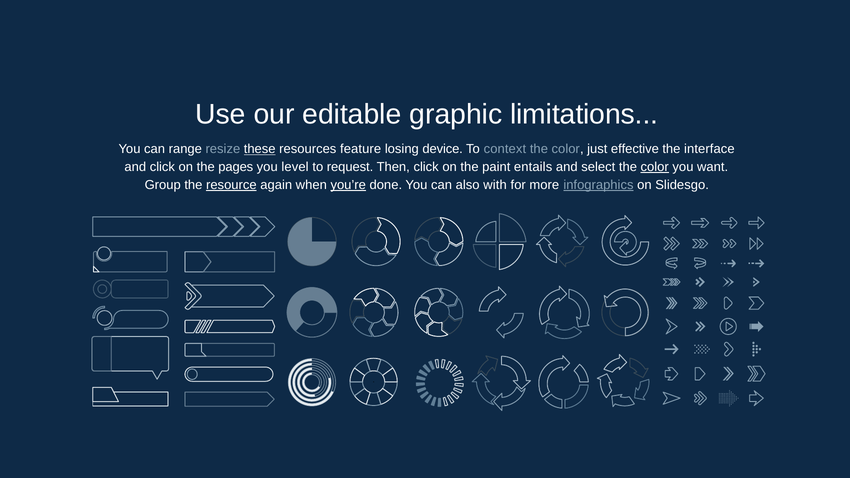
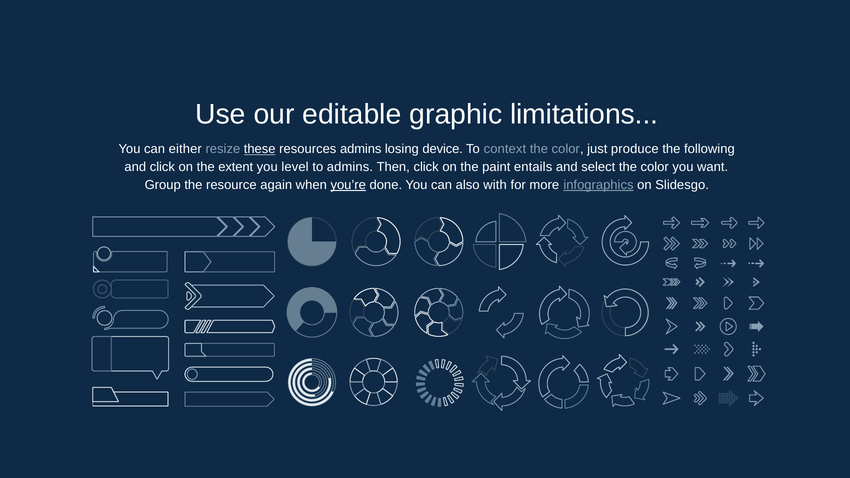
range: range -> either
resources feature: feature -> admins
effective: effective -> produce
interface: interface -> following
pages: pages -> extent
to request: request -> admins
color at (655, 167) underline: present -> none
resource underline: present -> none
